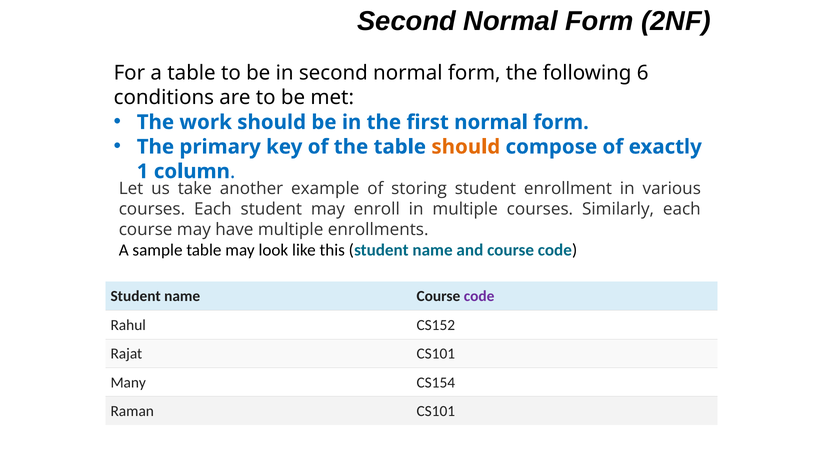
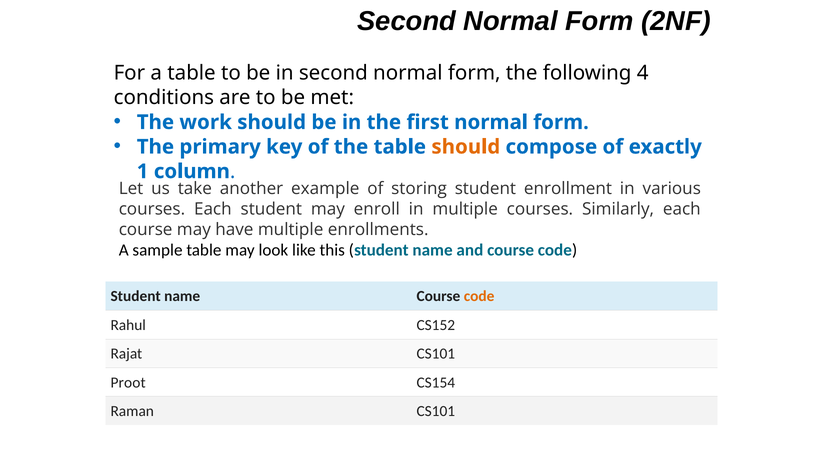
6: 6 -> 4
code at (479, 297) colour: purple -> orange
Many: Many -> Proot
